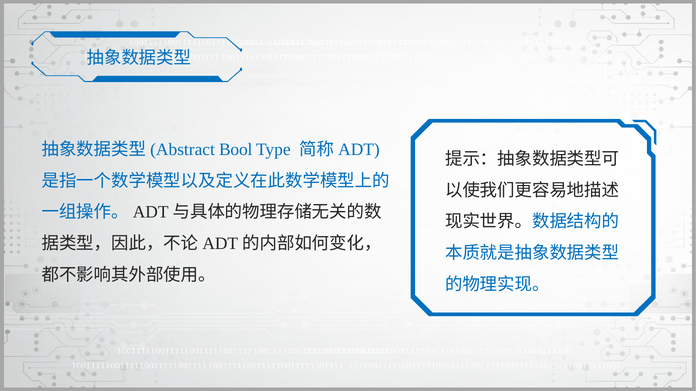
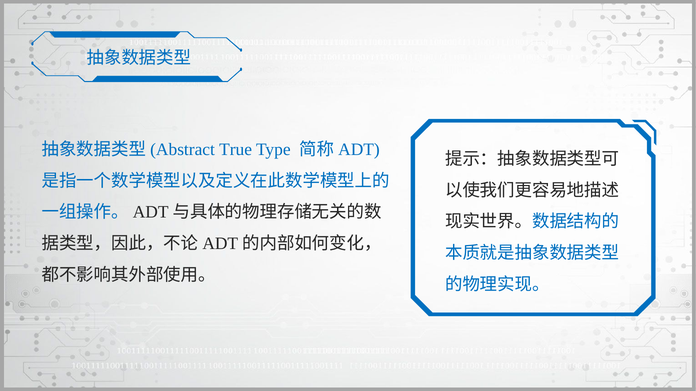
Bool: Bool -> True
